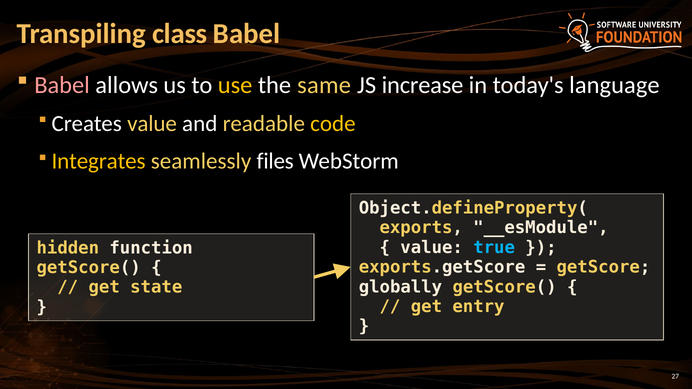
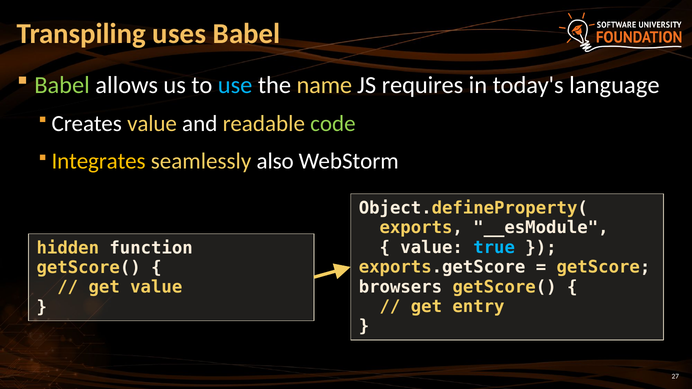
class: class -> uses
Babel at (62, 85) colour: pink -> light green
use colour: yellow -> light blue
same: same -> name
increase: increase -> requires
code colour: yellow -> light green
files: files -> also
globally: globally -> browsers
get state: state -> value
